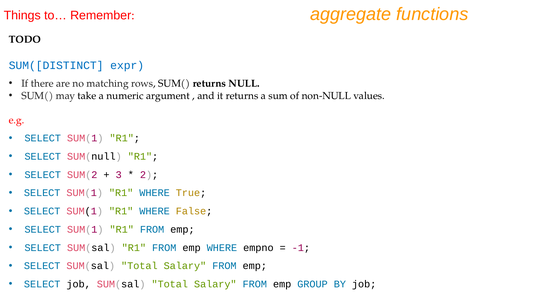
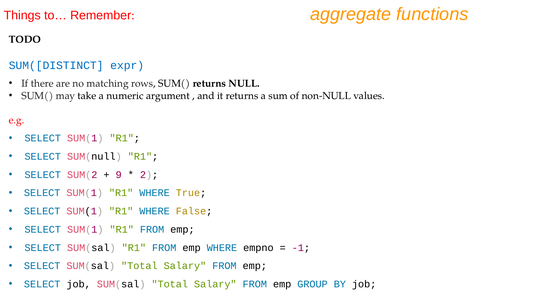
3: 3 -> 9
